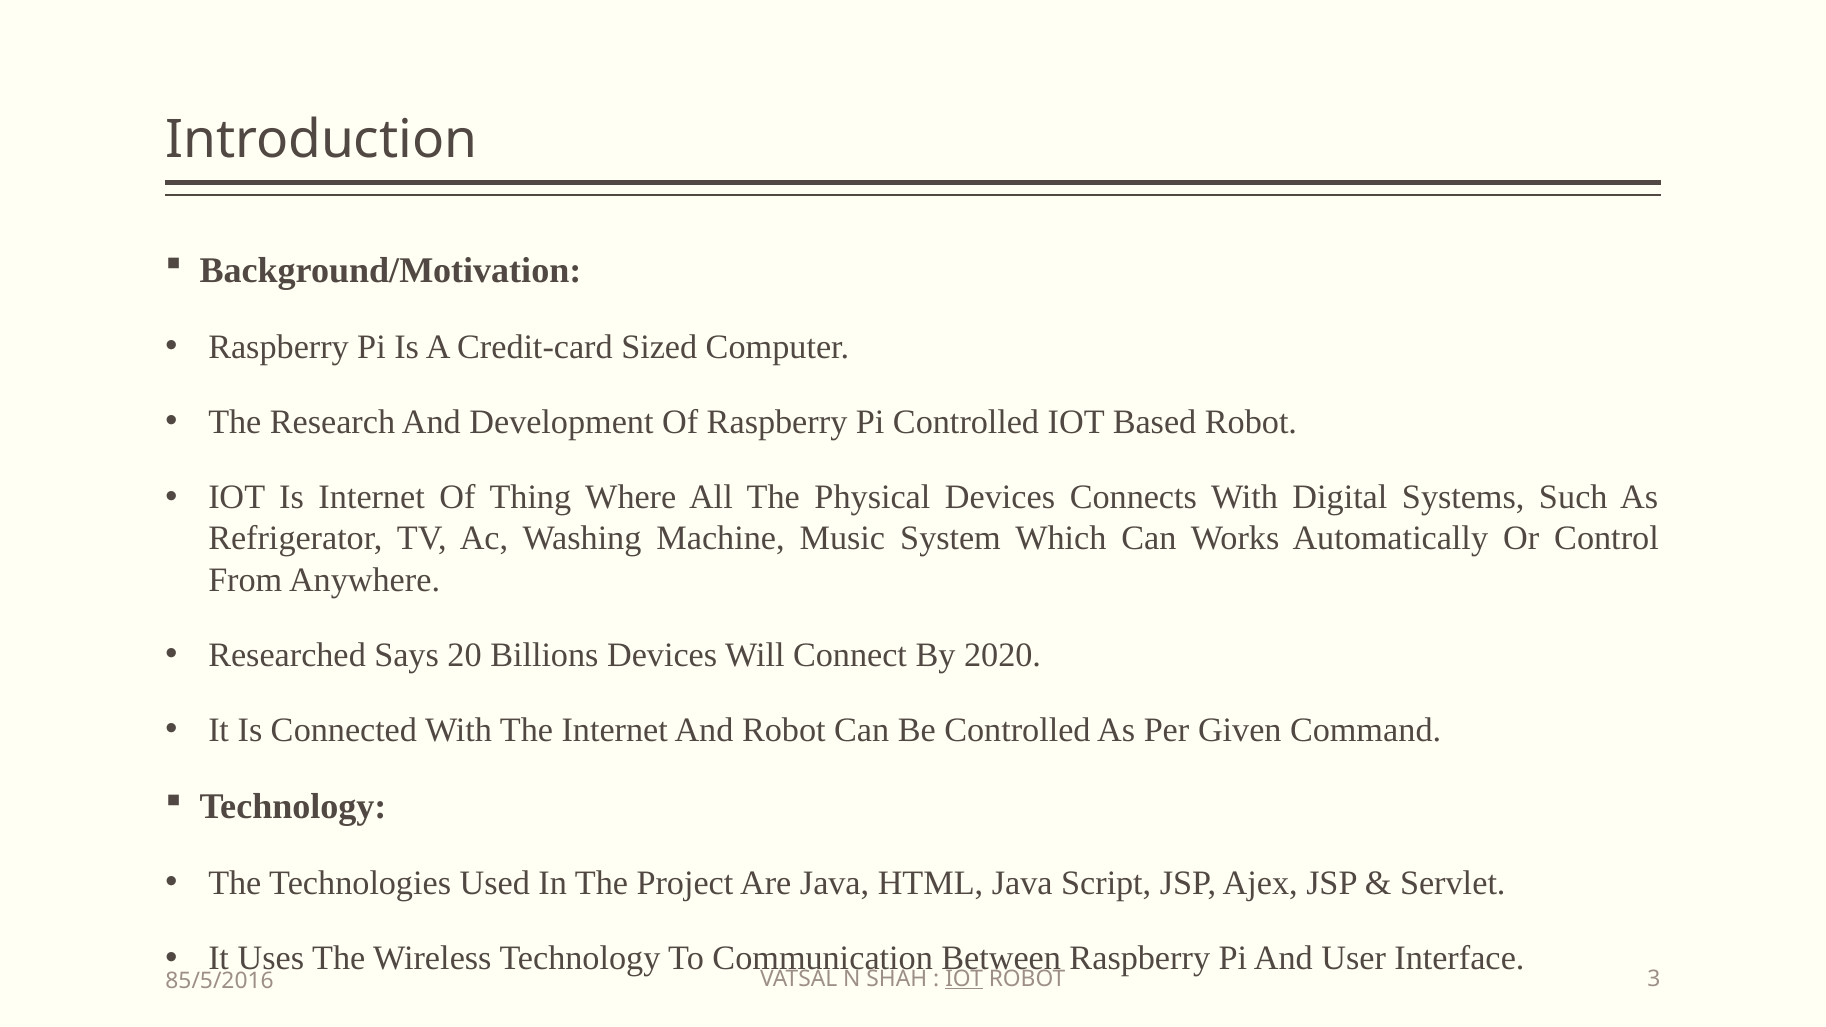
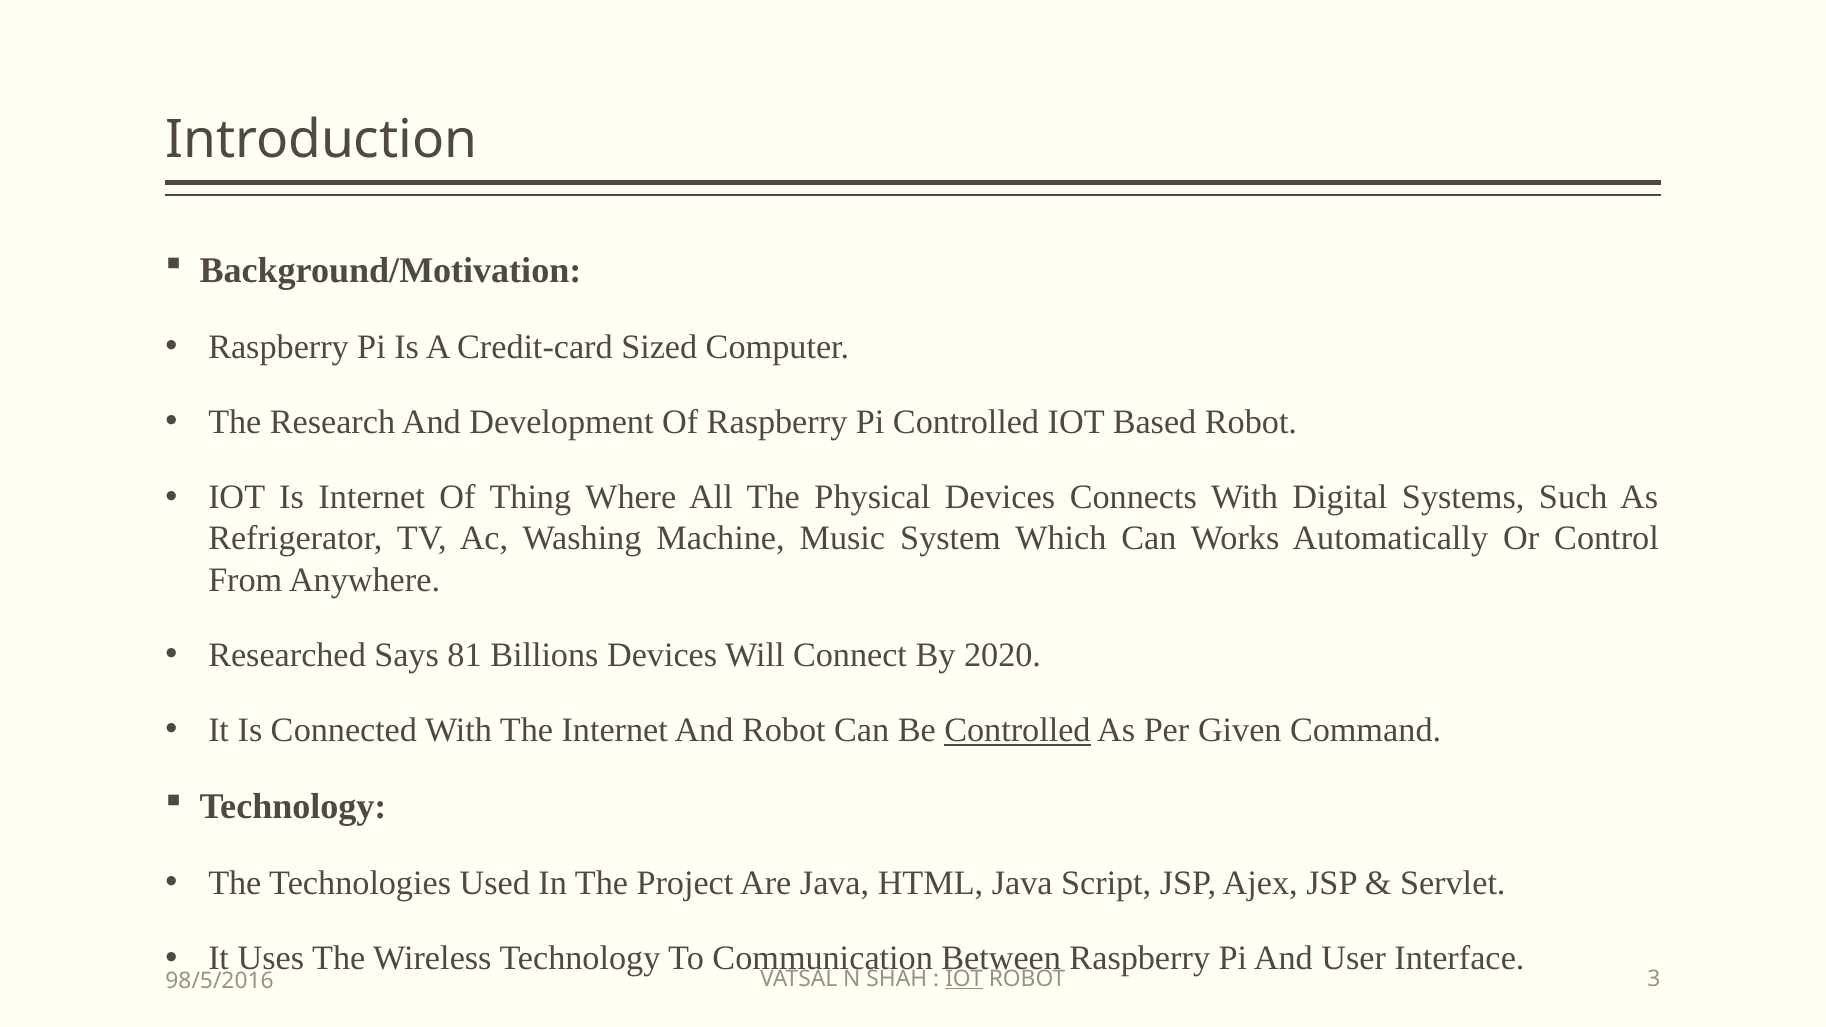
20: 20 -> 81
Controlled at (1017, 730) underline: none -> present
85/5/2016: 85/5/2016 -> 98/5/2016
